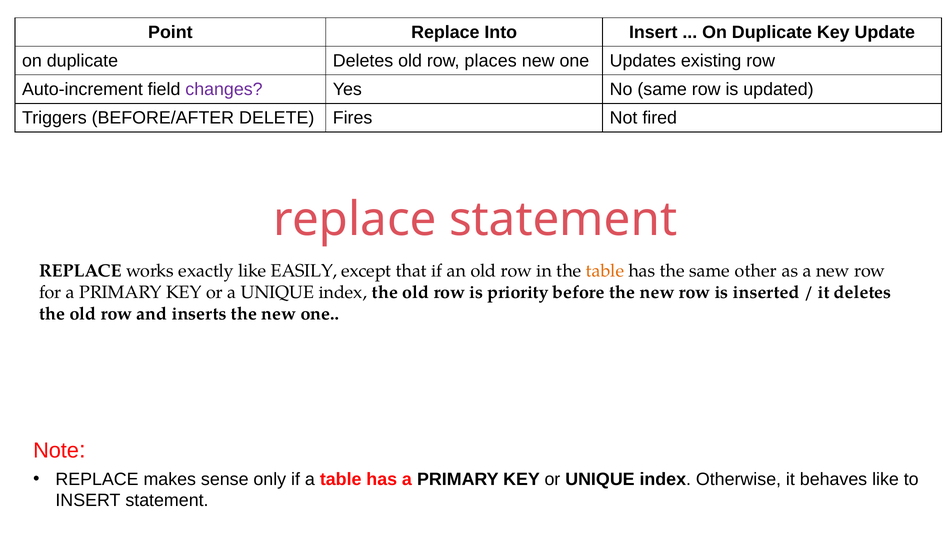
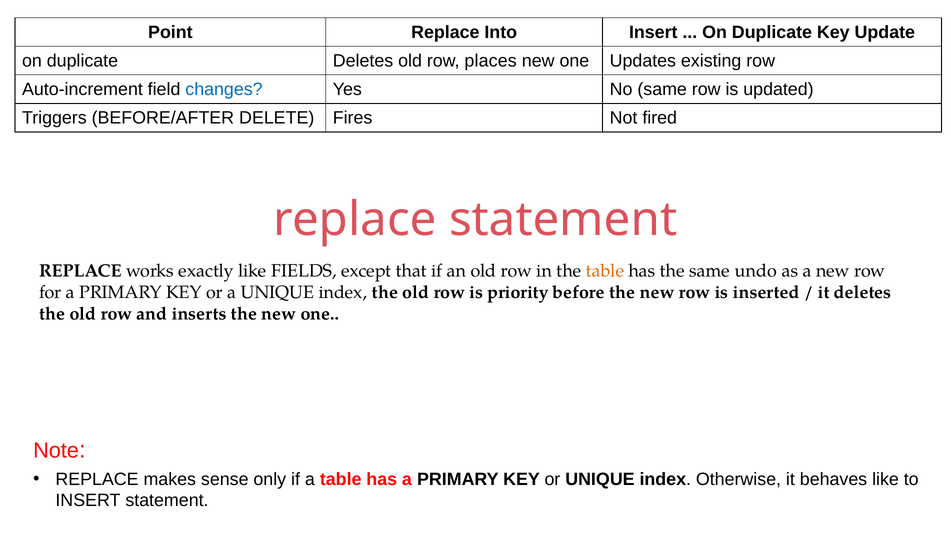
changes colour: purple -> blue
EASILY: EASILY -> FIELDS
other: other -> undo
